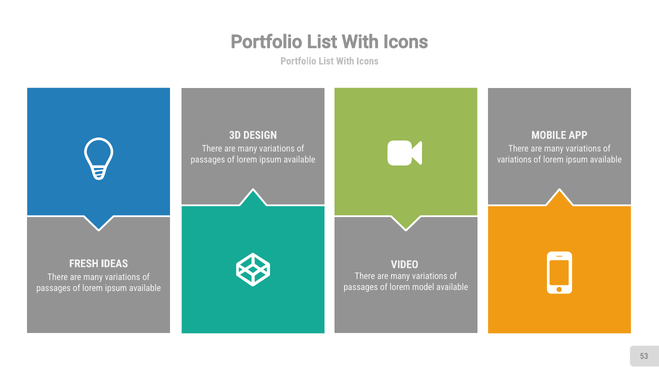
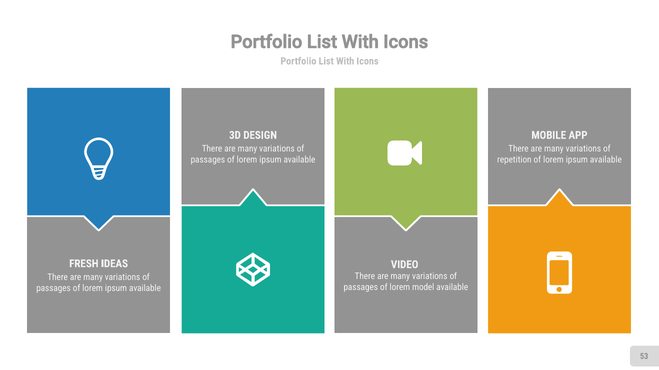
variations at (514, 160): variations -> repetition
